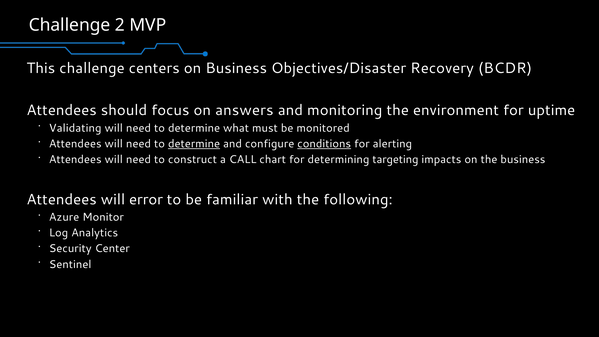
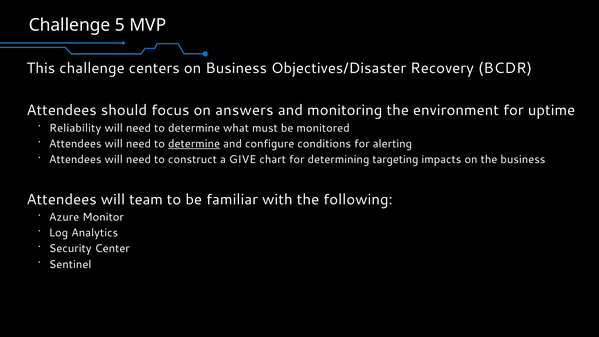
2: 2 -> 5
Validating: Validating -> Reliability
conditions underline: present -> none
CALL: CALL -> GIVE
error: error -> team
